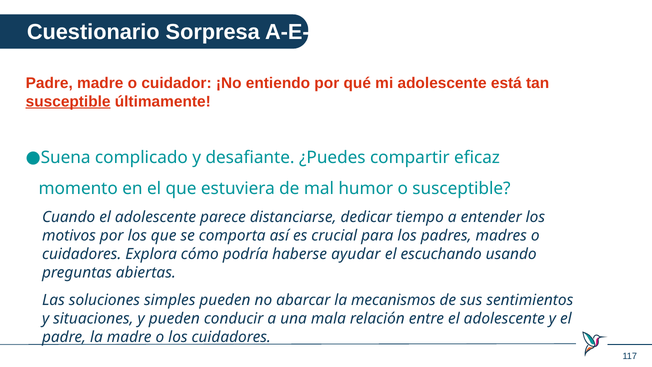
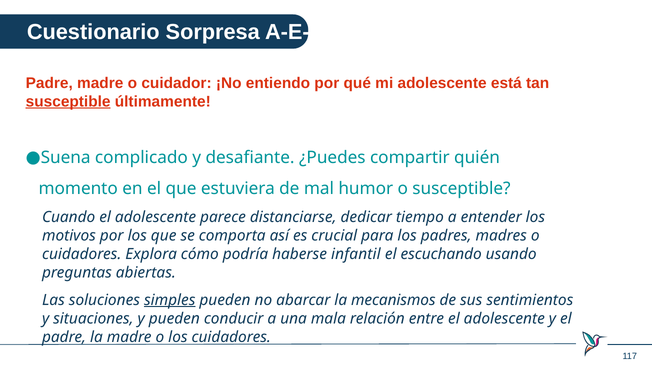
eficaz: eficaz -> quién
ayudar: ayudar -> infantil
simples underline: none -> present
